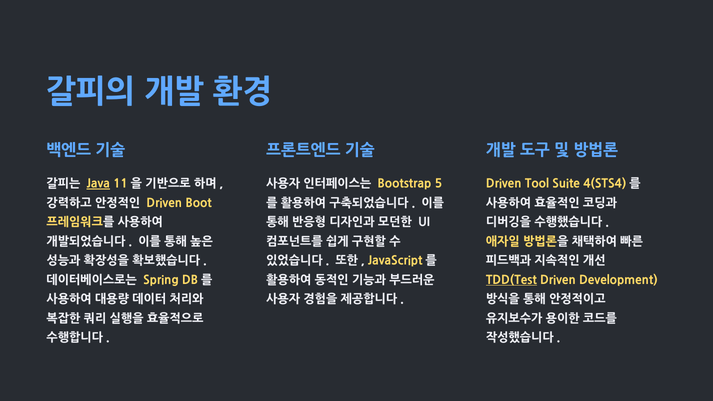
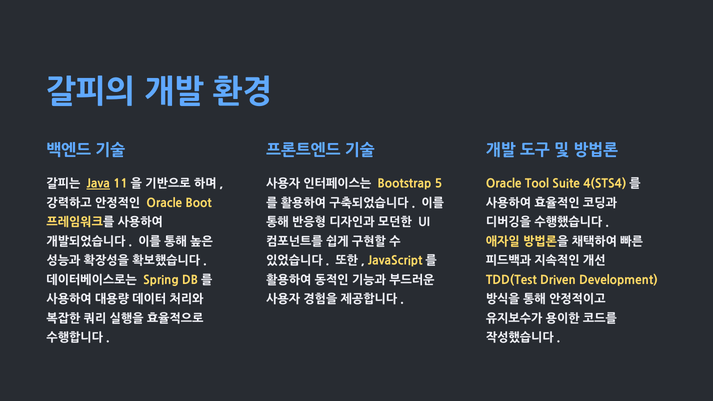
Driven at (504, 184): Driven -> Oracle
Driven at (164, 203): Driven -> Oracle
TDD(Test underline: present -> none
